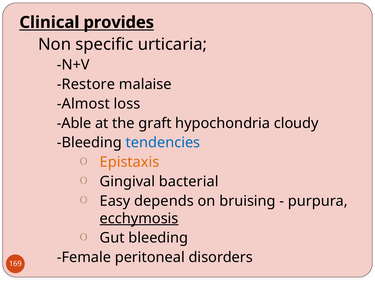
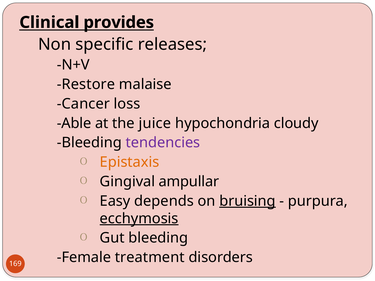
urticaria: urticaria -> releases
Almost: Almost -> Cancer
graft: graft -> juice
tendencies colour: blue -> purple
bacterial: bacterial -> ampullar
bruising underline: none -> present
peritoneal: peritoneal -> treatment
